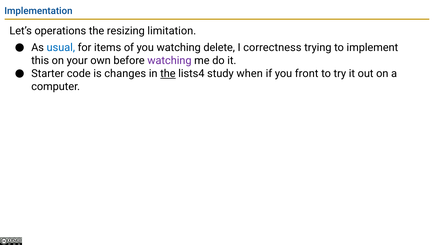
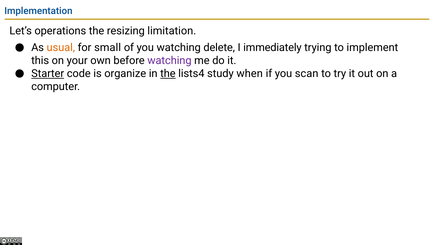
usual colour: blue -> orange
items: items -> small
correctness: correctness -> immediately
Starter underline: none -> present
changes: changes -> organize
front: front -> scan
